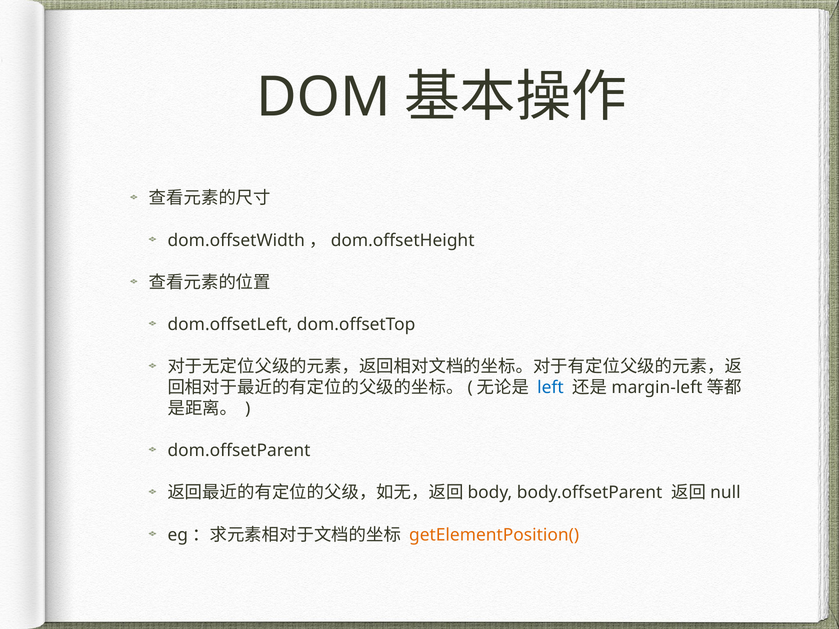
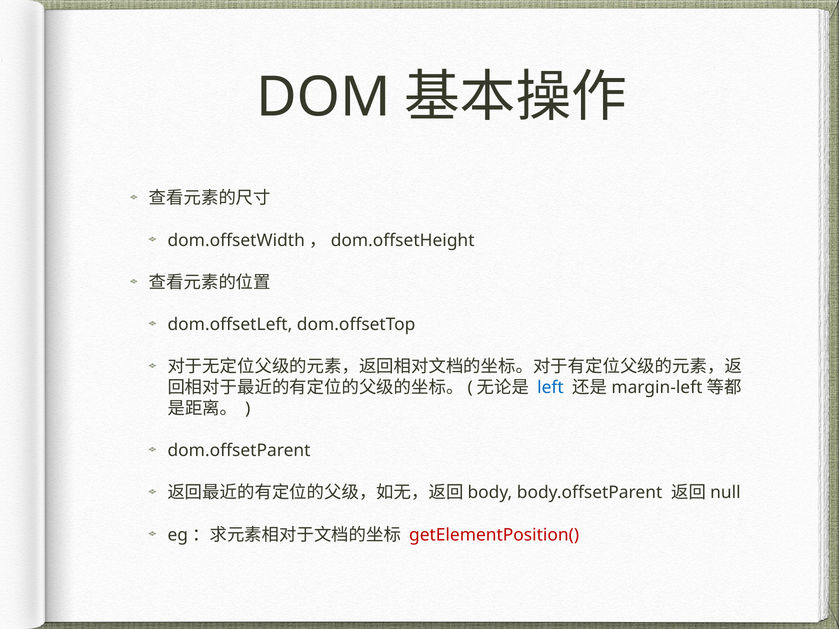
getElementPosition( colour: orange -> red
